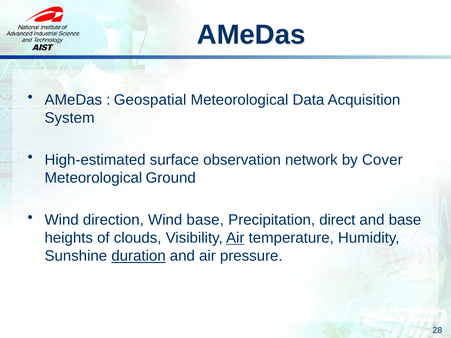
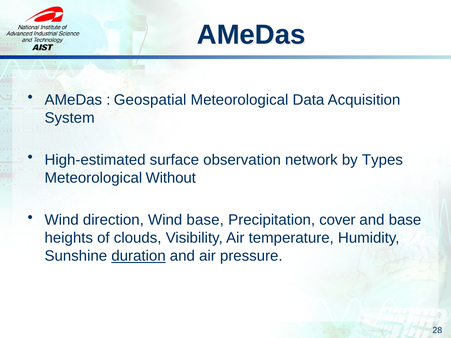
Cover: Cover -> Types
Ground: Ground -> Without
direct: direct -> cover
Air at (235, 238) underline: present -> none
